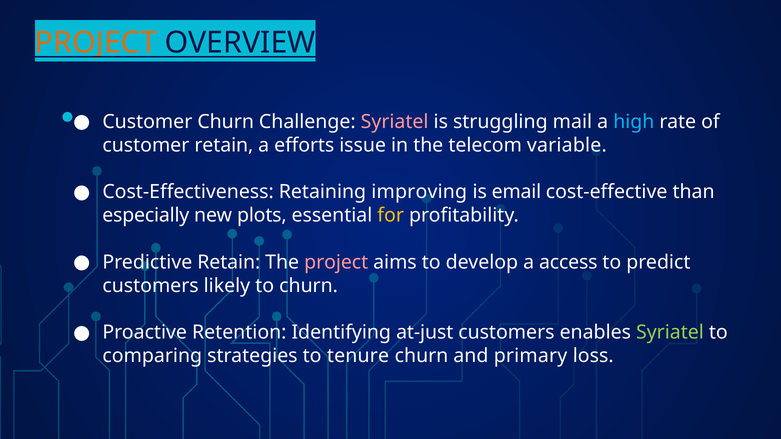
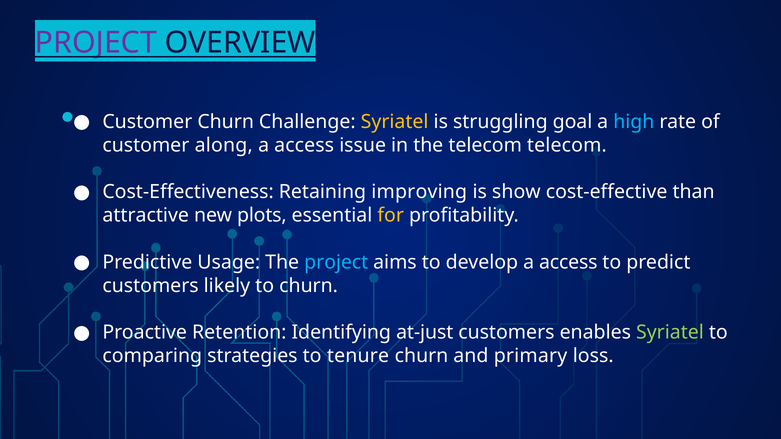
PROJECT at (96, 43) colour: orange -> purple
Syriatel at (395, 122) colour: pink -> yellow
mail: mail -> goal
customer retain: retain -> along
efforts at (304, 145): efforts -> access
telecom variable: variable -> telecom
email: email -> show
especially: especially -> attractive
Predictive Retain: Retain -> Usage
project at (336, 262) colour: pink -> light blue
